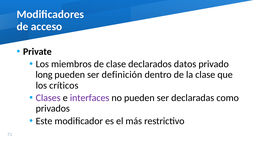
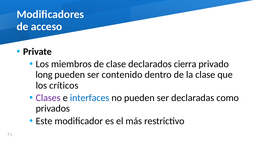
datos: datos -> cierra
definición: definición -> contenido
interfaces colour: purple -> blue
